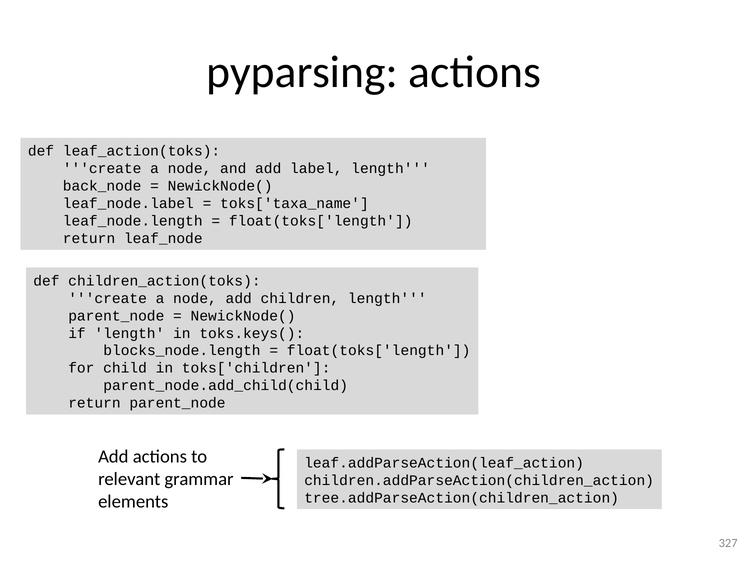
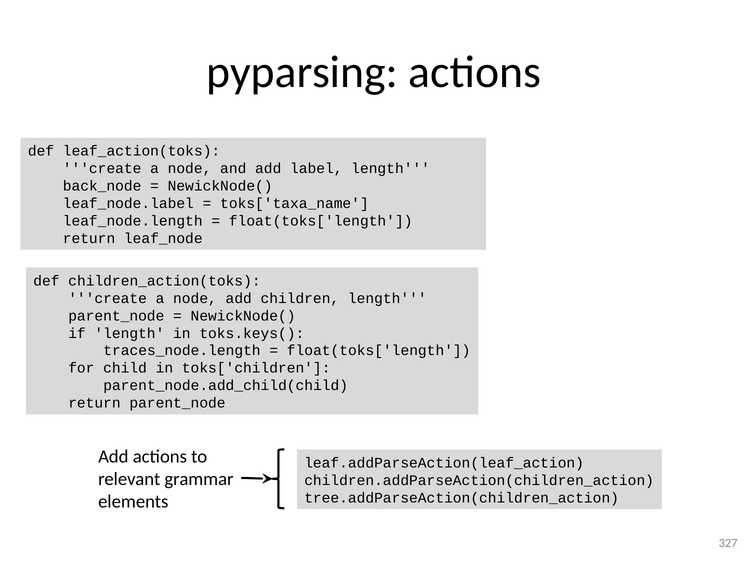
blocks_node.length: blocks_node.length -> traces_node.length
